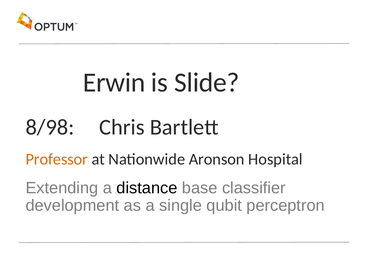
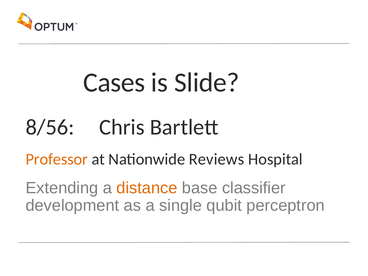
Erwin: Erwin -> Cases
8/98: 8/98 -> 8/56
Aronson: Aronson -> Reviews
distance colour: black -> orange
